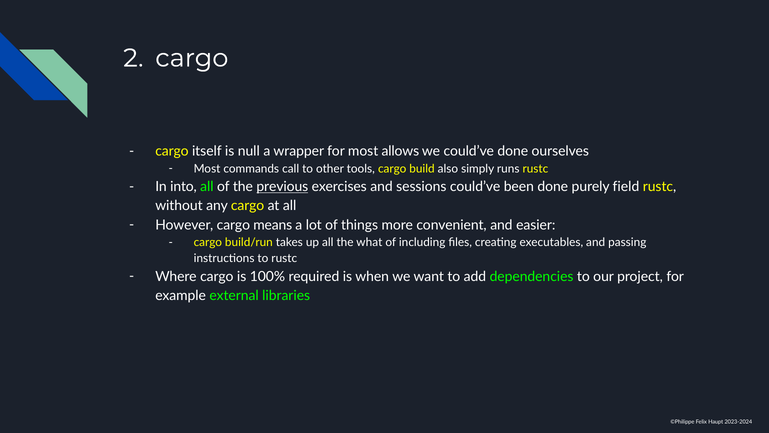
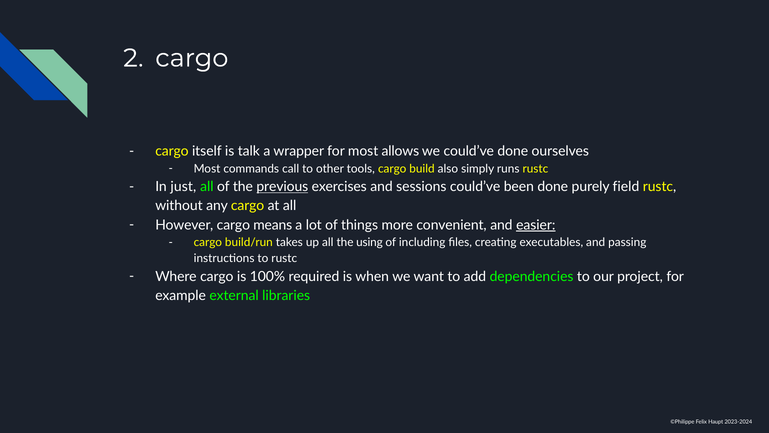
null: null -> talk
into: into -> just
easier underline: none -> present
what: what -> using
